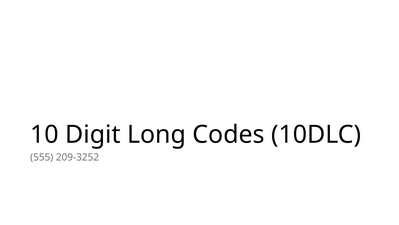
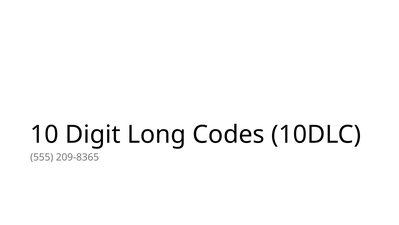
209-3252: 209-3252 -> 209-8365
